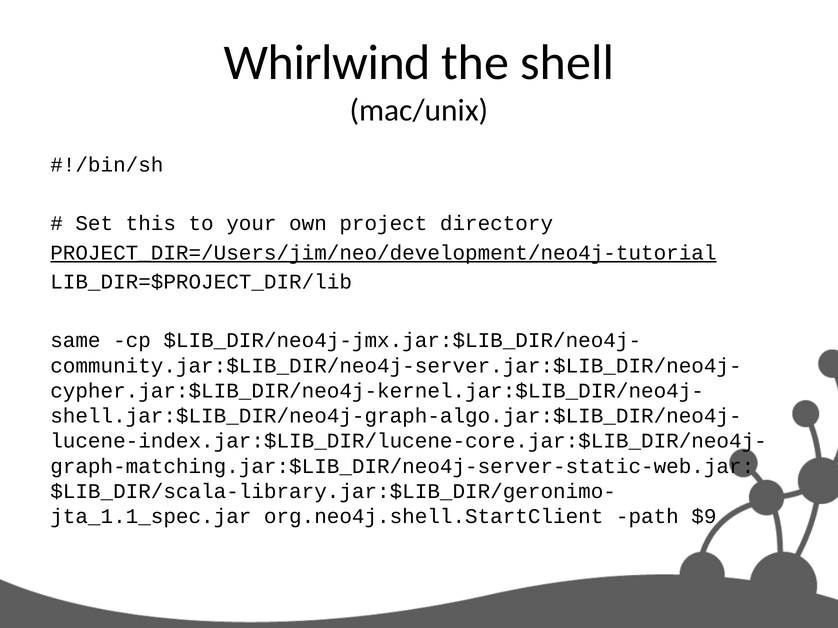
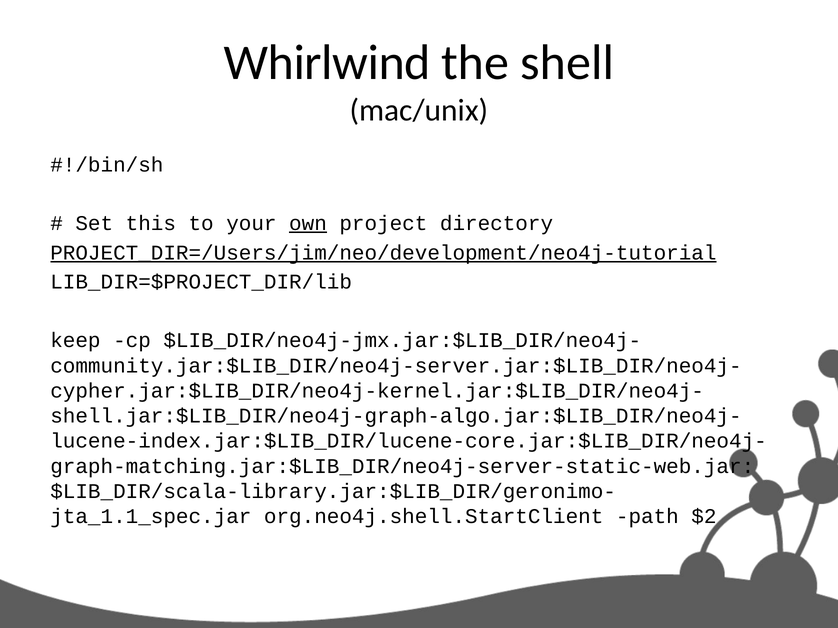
own underline: none -> present
same: same -> keep
$9: $9 -> $2
